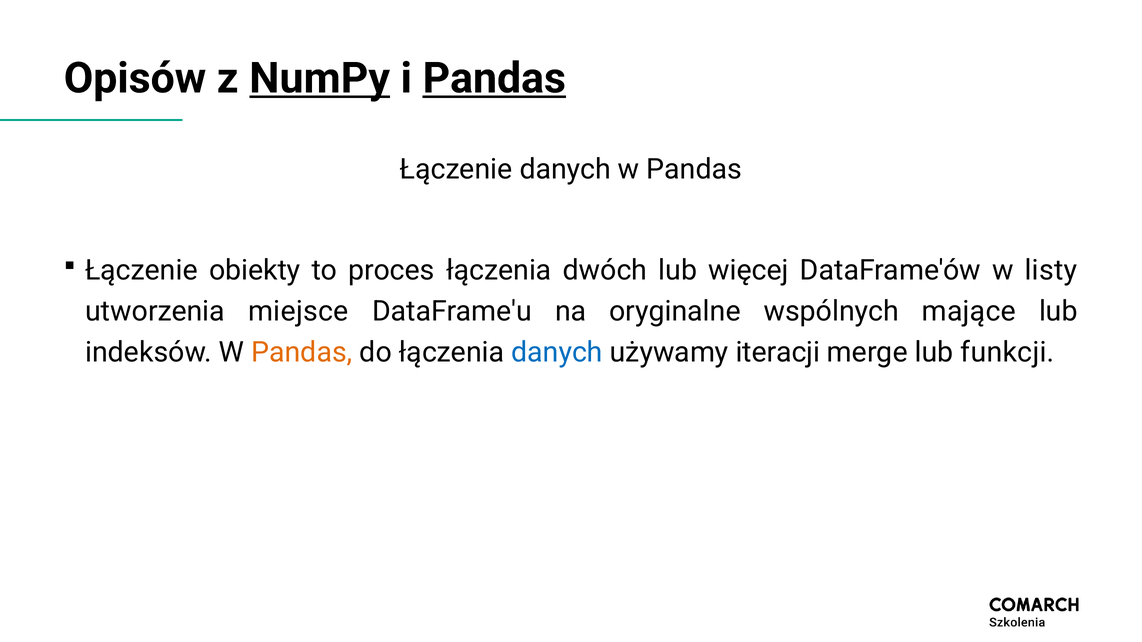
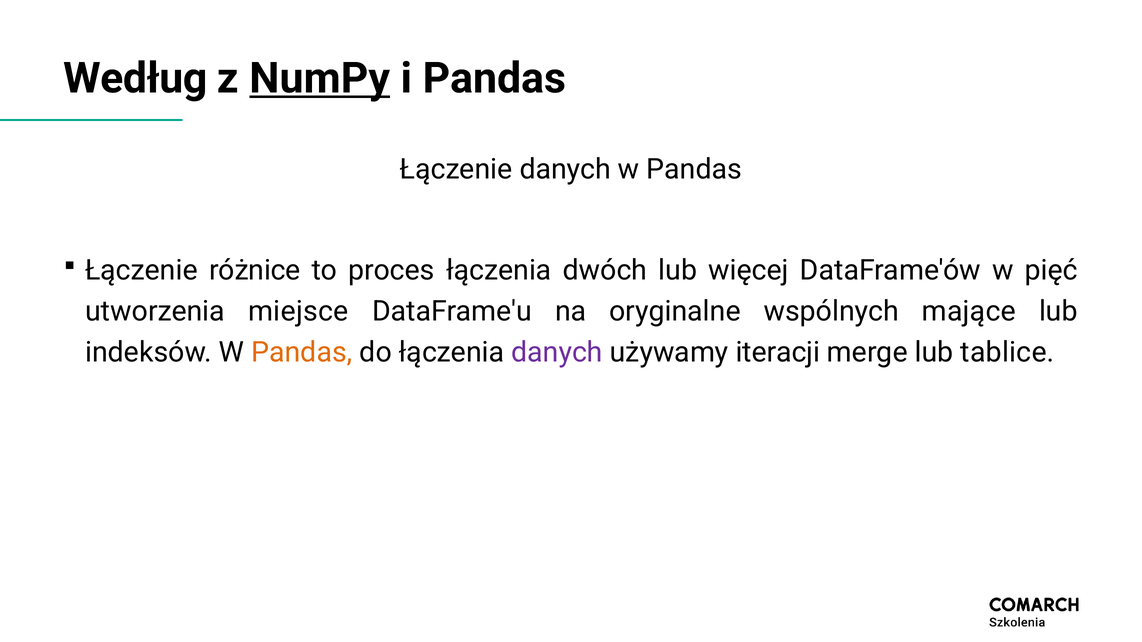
Opisów: Opisów -> Według
Pandas at (494, 78) underline: present -> none
obiekty: obiekty -> różnice
listy: listy -> pięć
danych at (557, 353) colour: blue -> purple
funkcji: funkcji -> tablice
